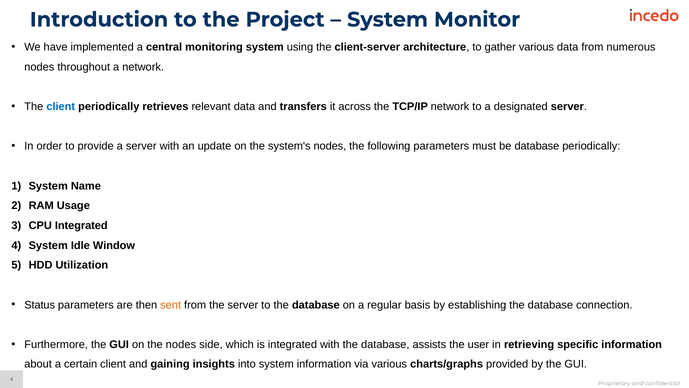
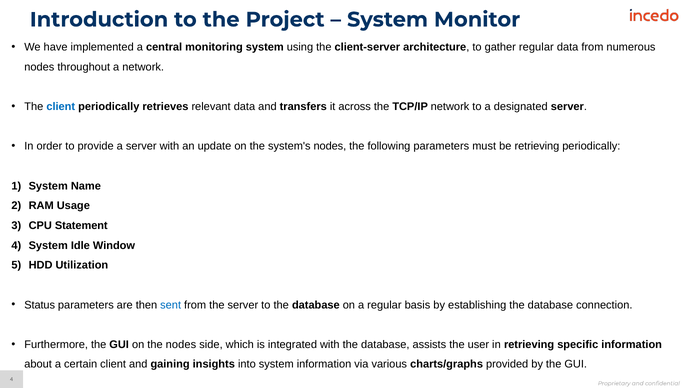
gather various: various -> regular
be database: database -> retrieving
CPU Integrated: Integrated -> Statement
sent colour: orange -> blue
